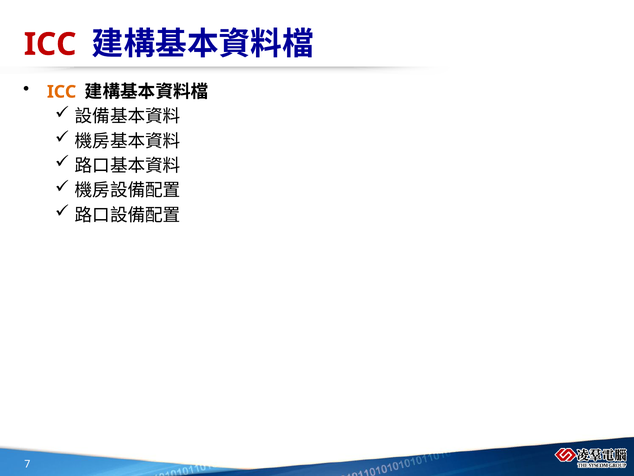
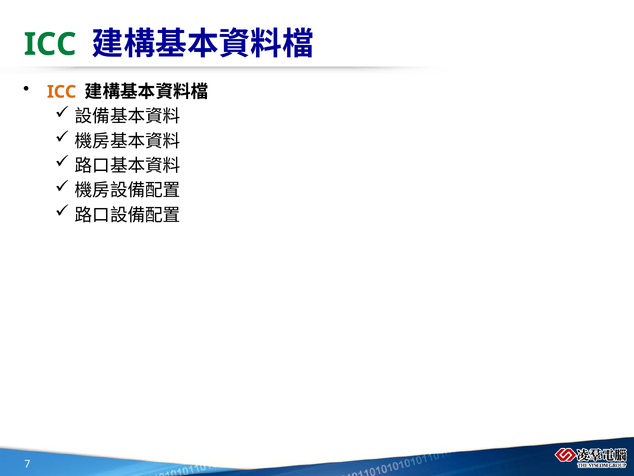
ICC at (50, 44) colour: red -> green
